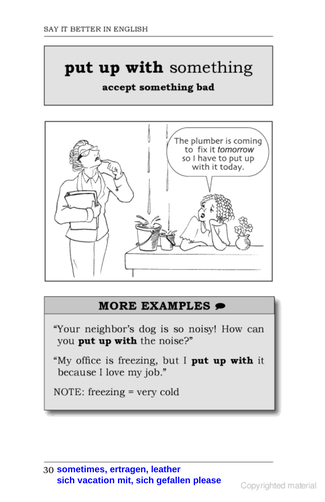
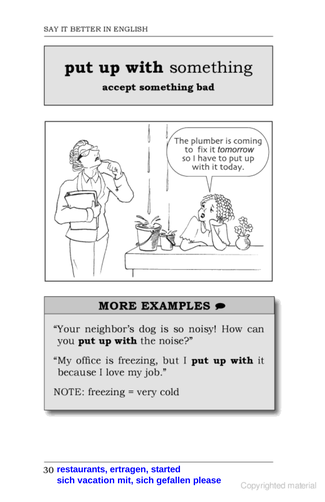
sometimes: sometimes -> restaurants
leather: leather -> started
